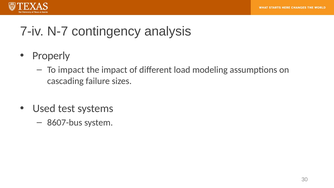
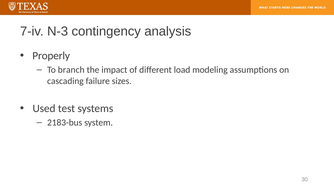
N-7: N-7 -> N-3
To impact: impact -> branch
8607-bus: 8607-bus -> 2183-bus
